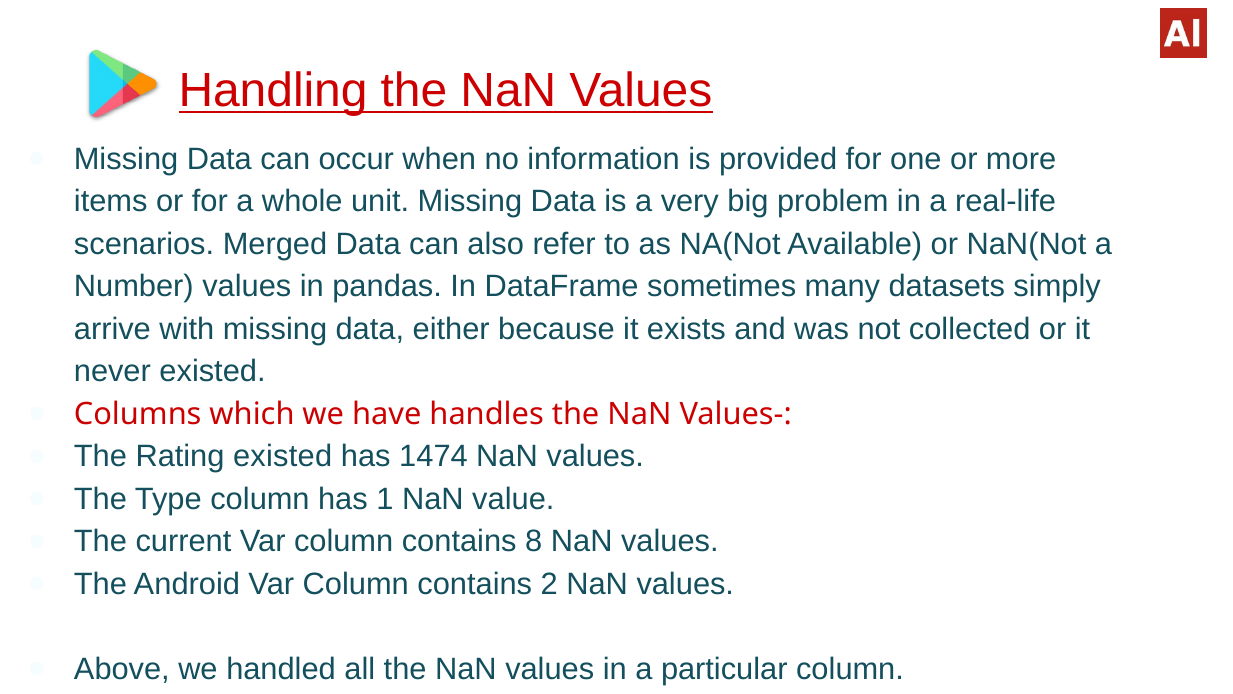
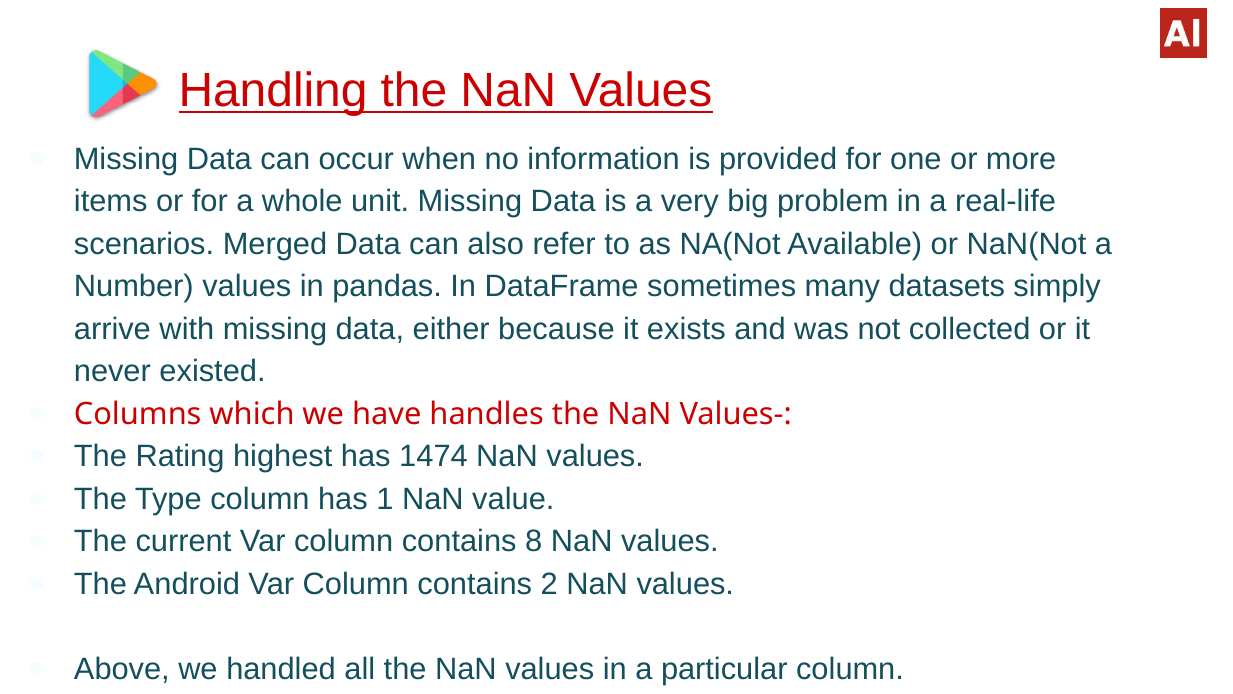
Rating existed: existed -> highest
